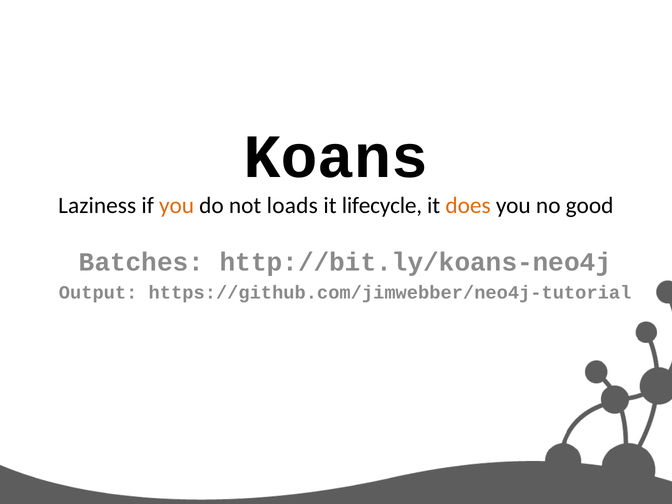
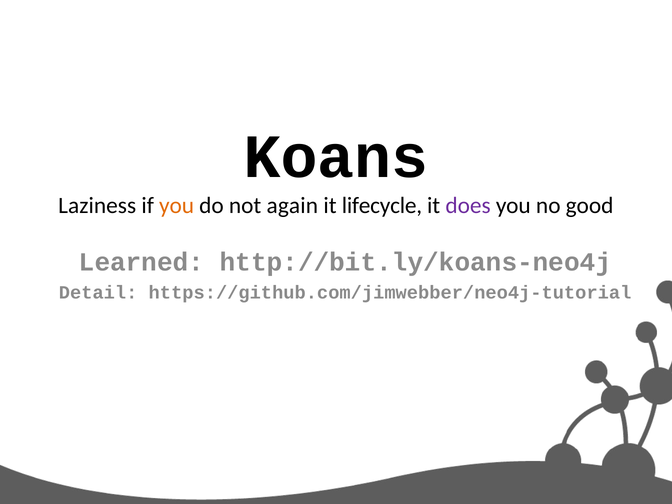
loads: loads -> again
does colour: orange -> purple
Batches: Batches -> Learned
Output: Output -> Detail
